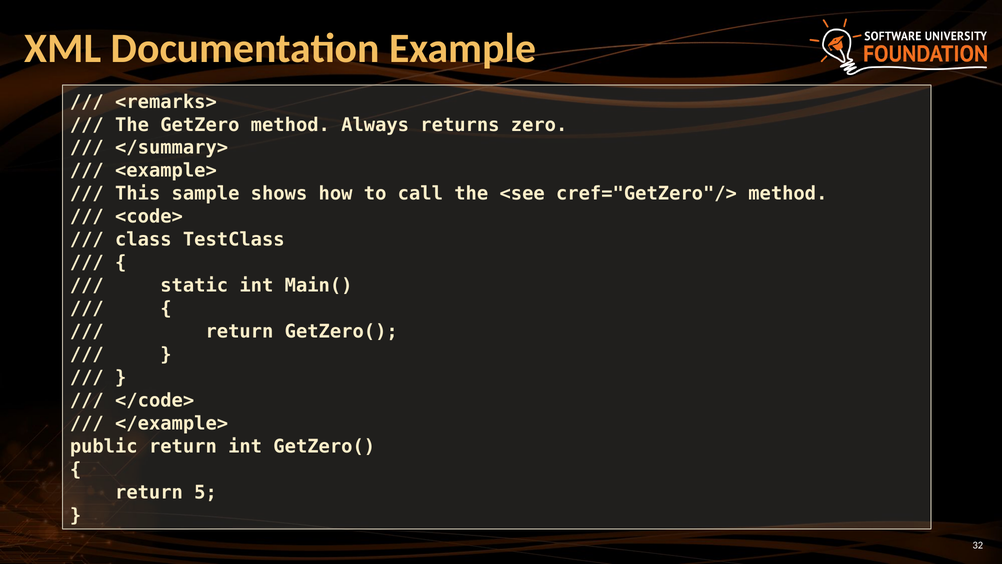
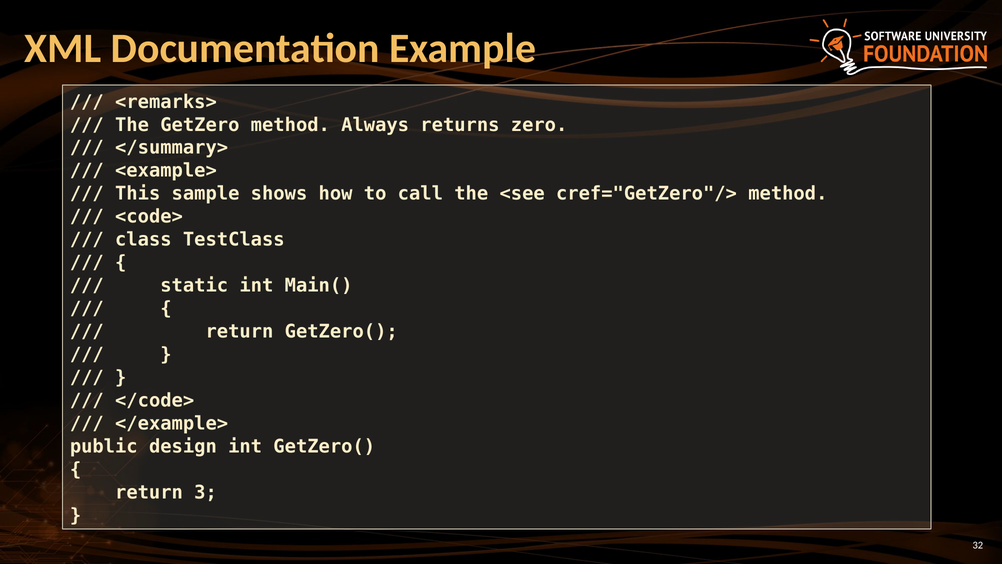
public return: return -> design
5: 5 -> 3
